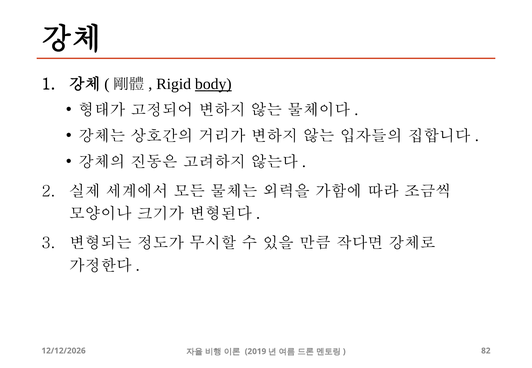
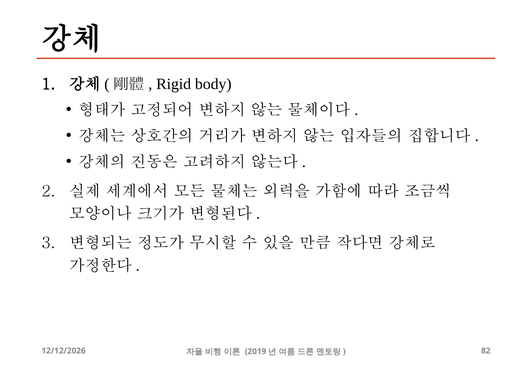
body underline: present -> none
